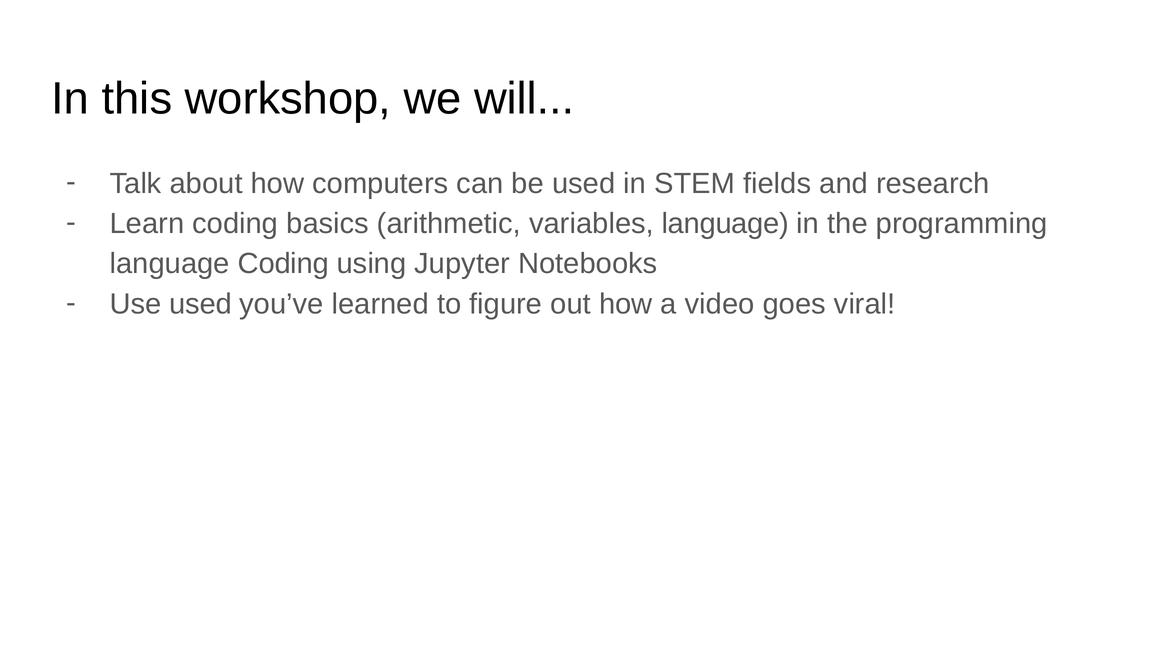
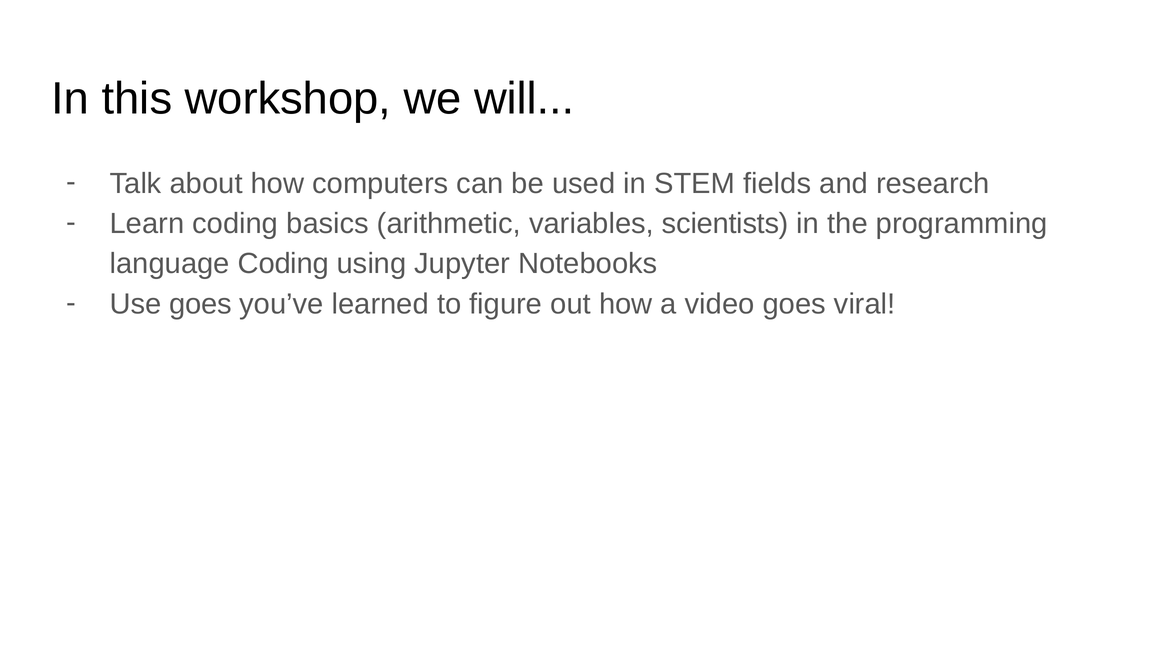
variables language: language -> scientists
Use used: used -> goes
